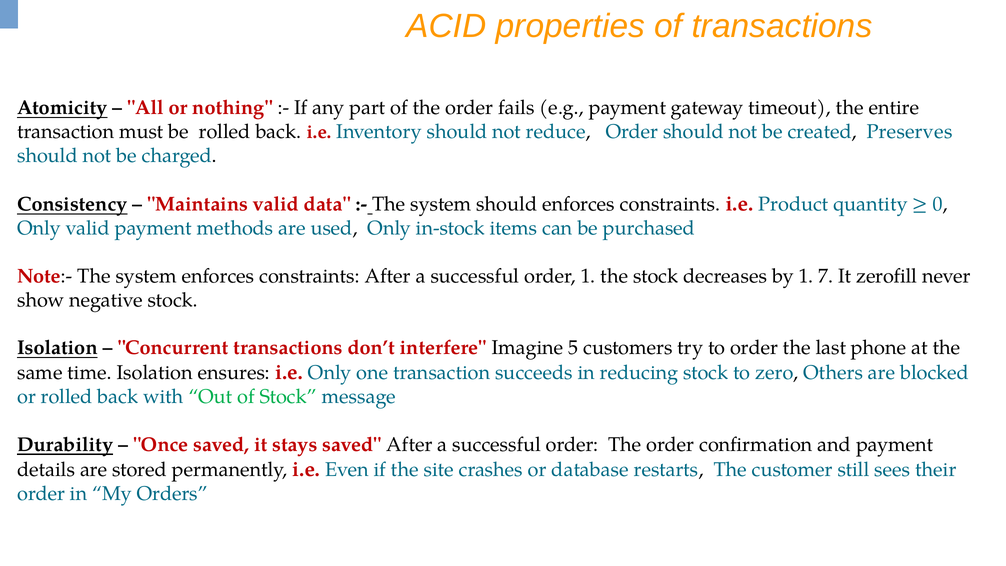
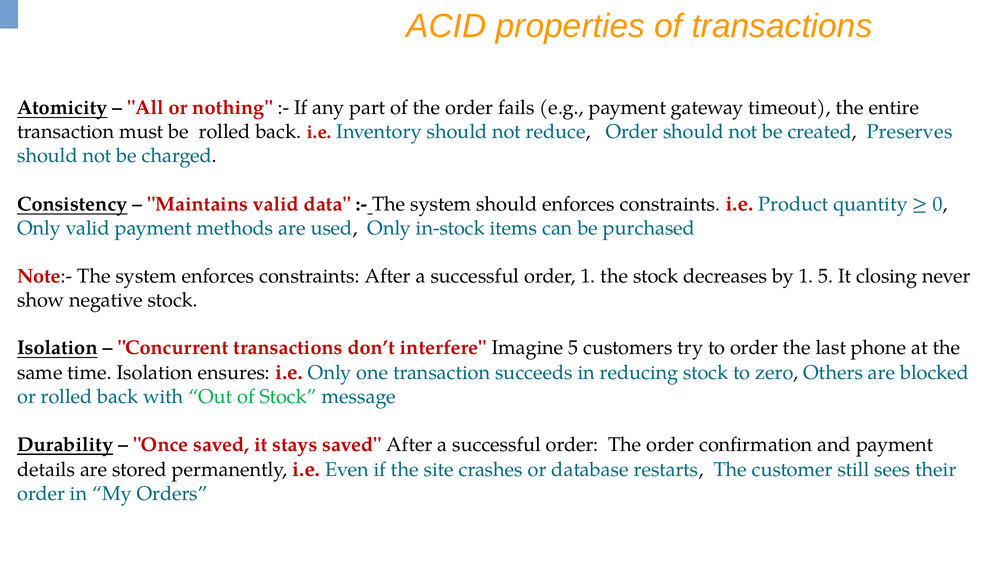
1 7: 7 -> 5
zerofill: zerofill -> closing
